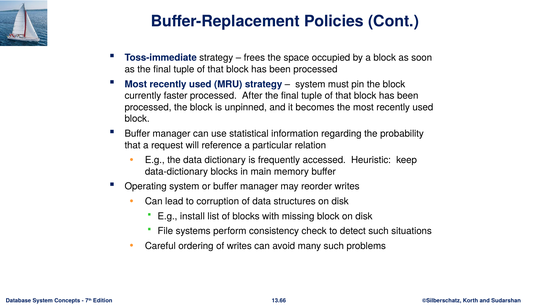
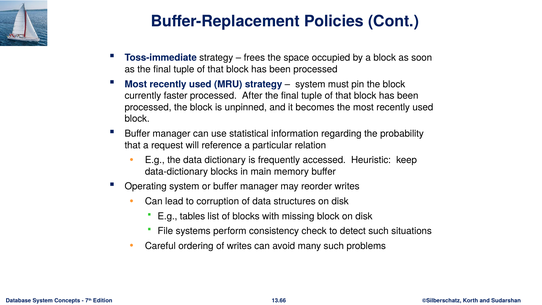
install: install -> tables
